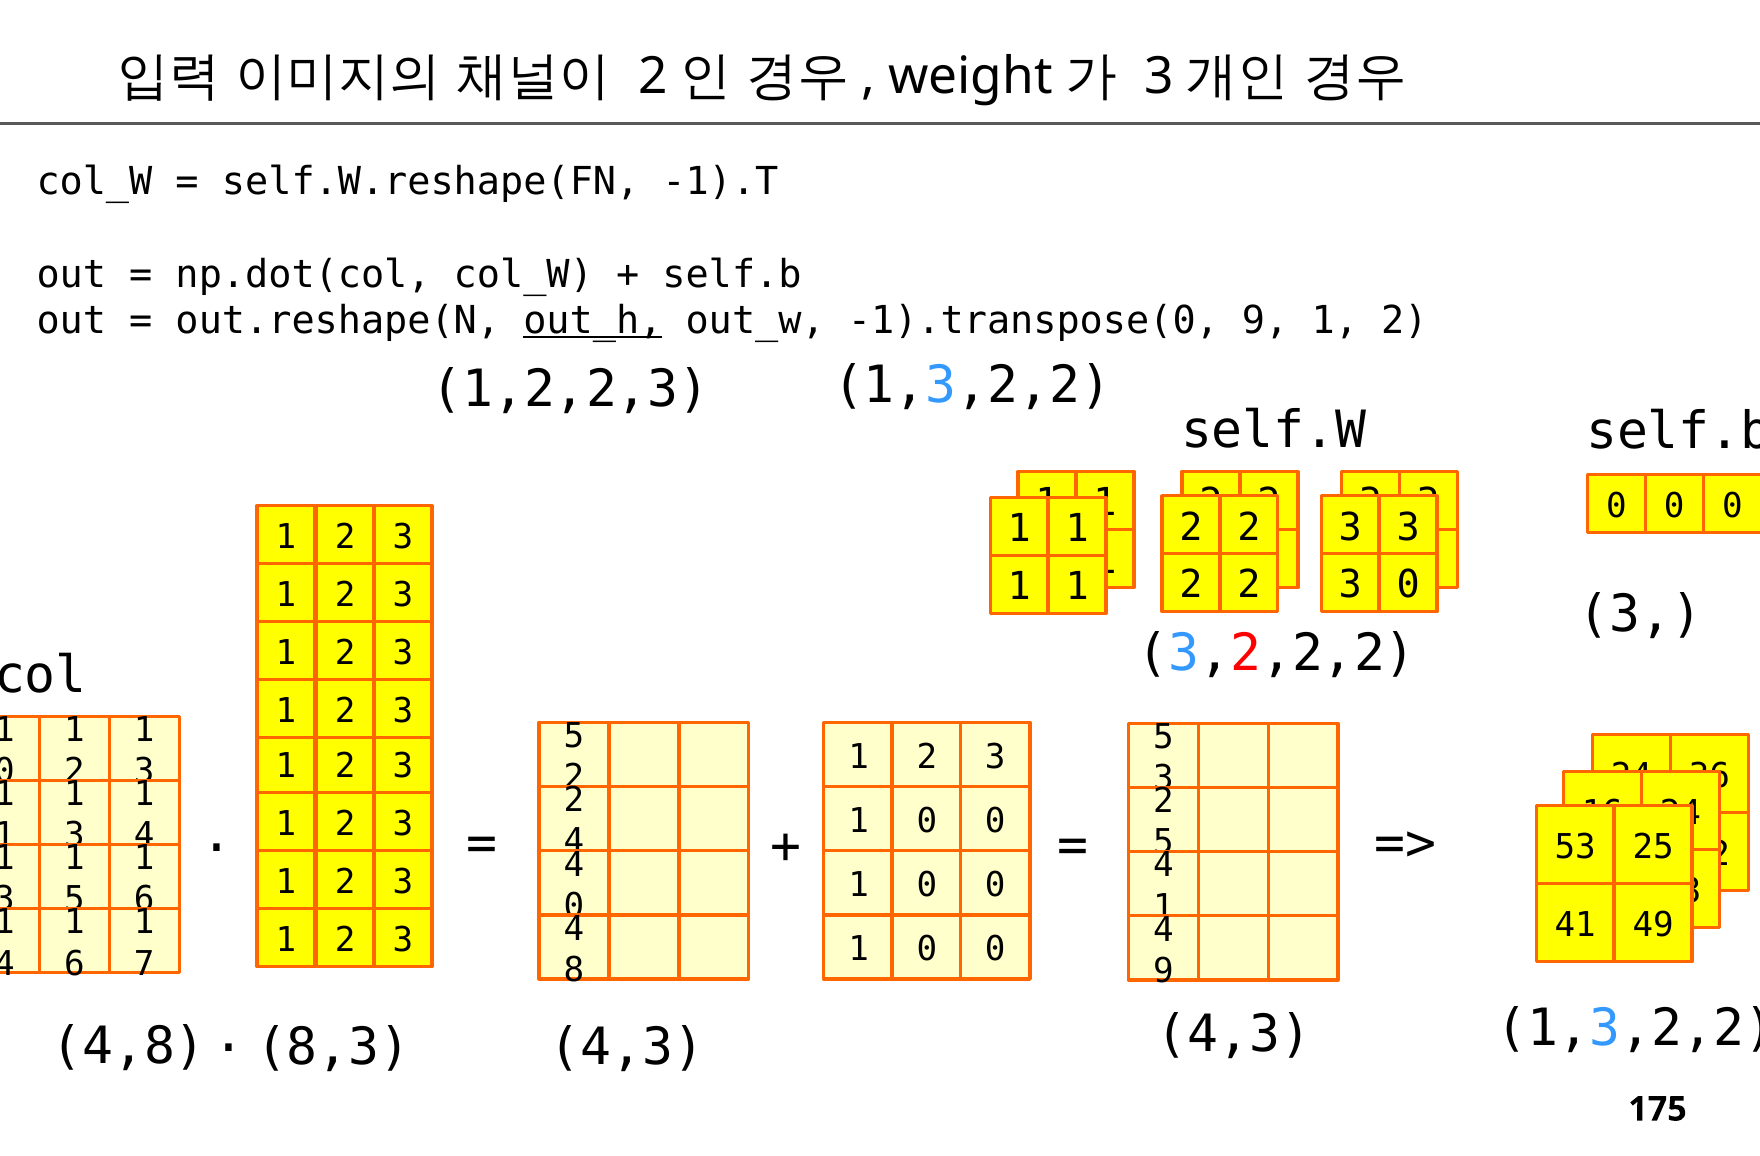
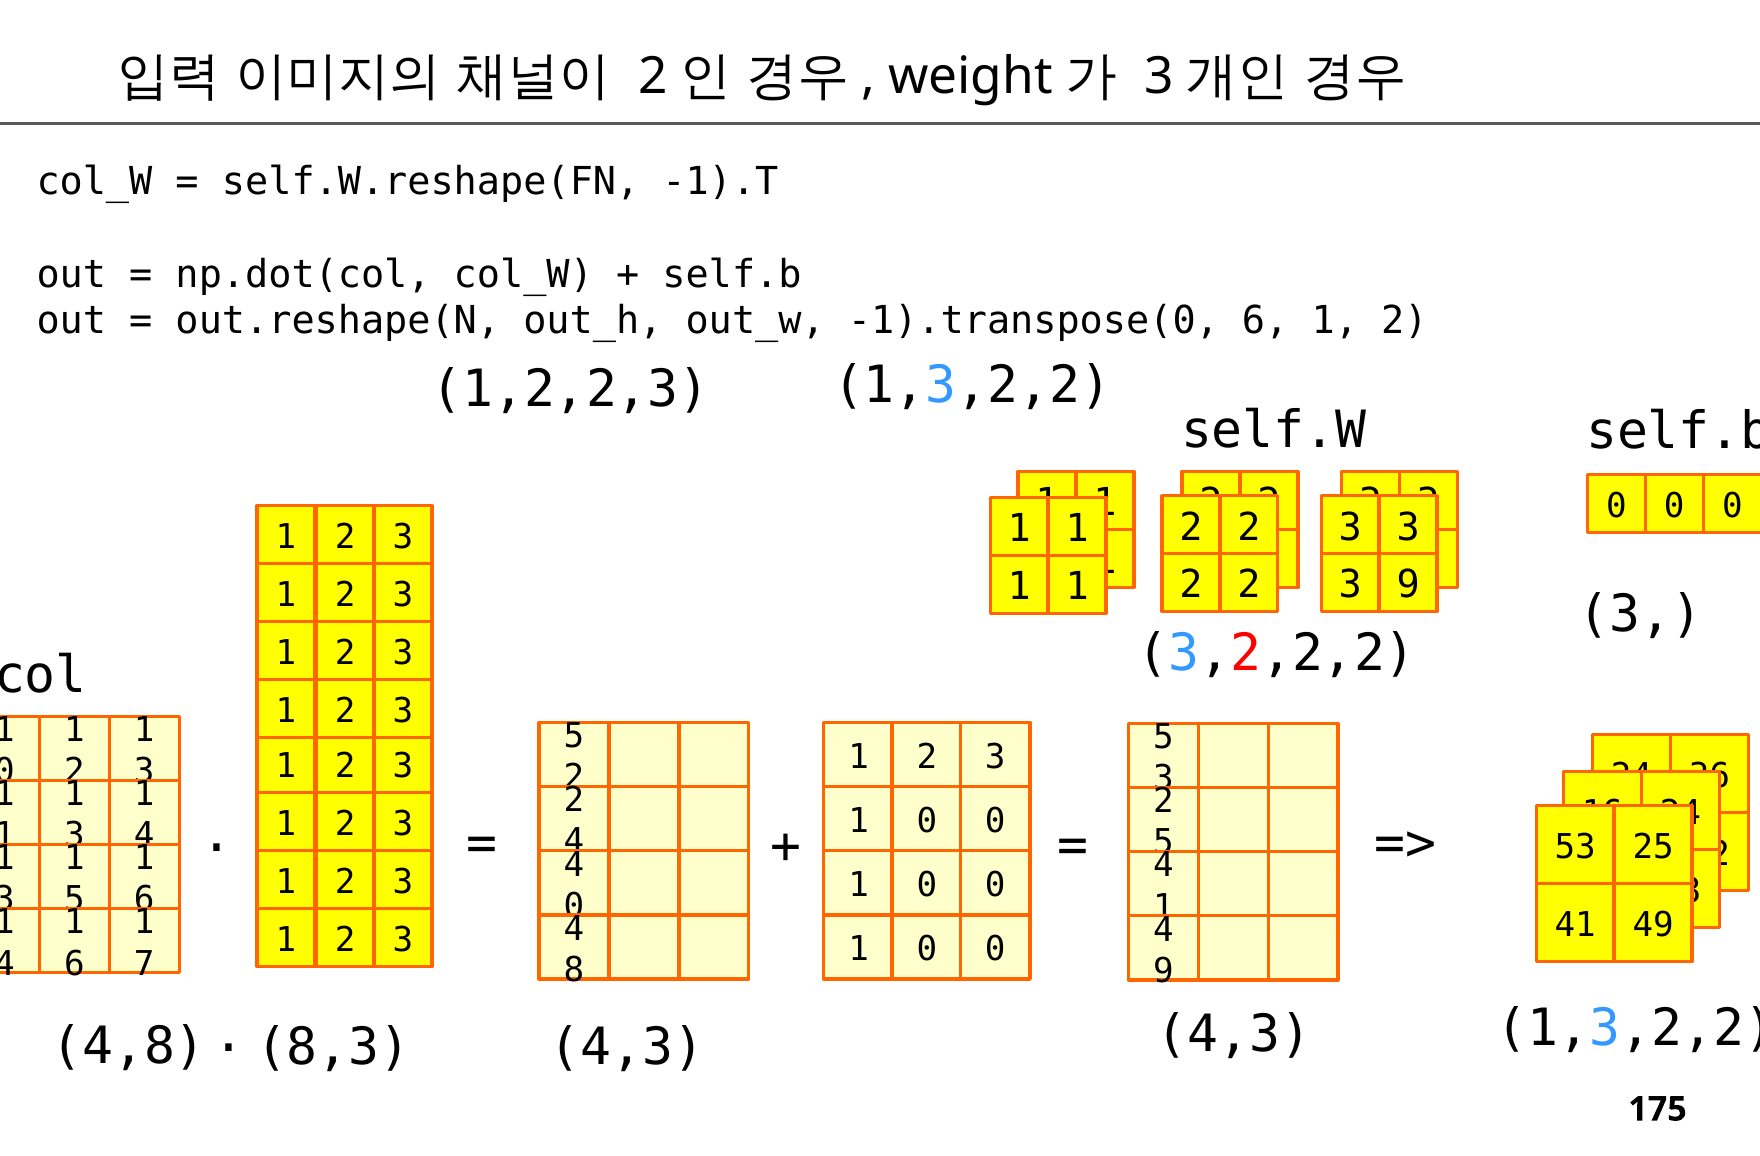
out_h underline: present -> none
-1).transpose(0 9: 9 -> 6
0 at (1408, 585): 0 -> 9
